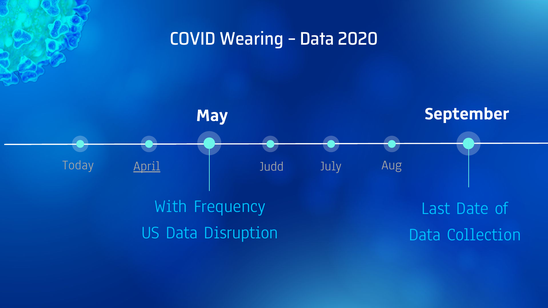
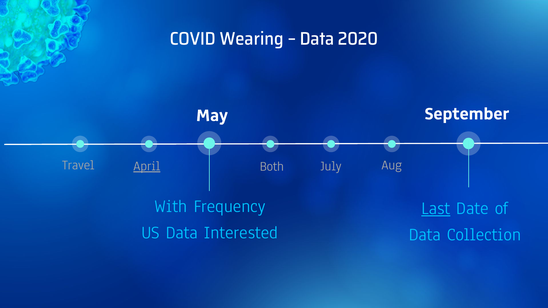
Today: Today -> Travel
Judd: Judd -> Both
Last underline: none -> present
Disruption: Disruption -> Interested
